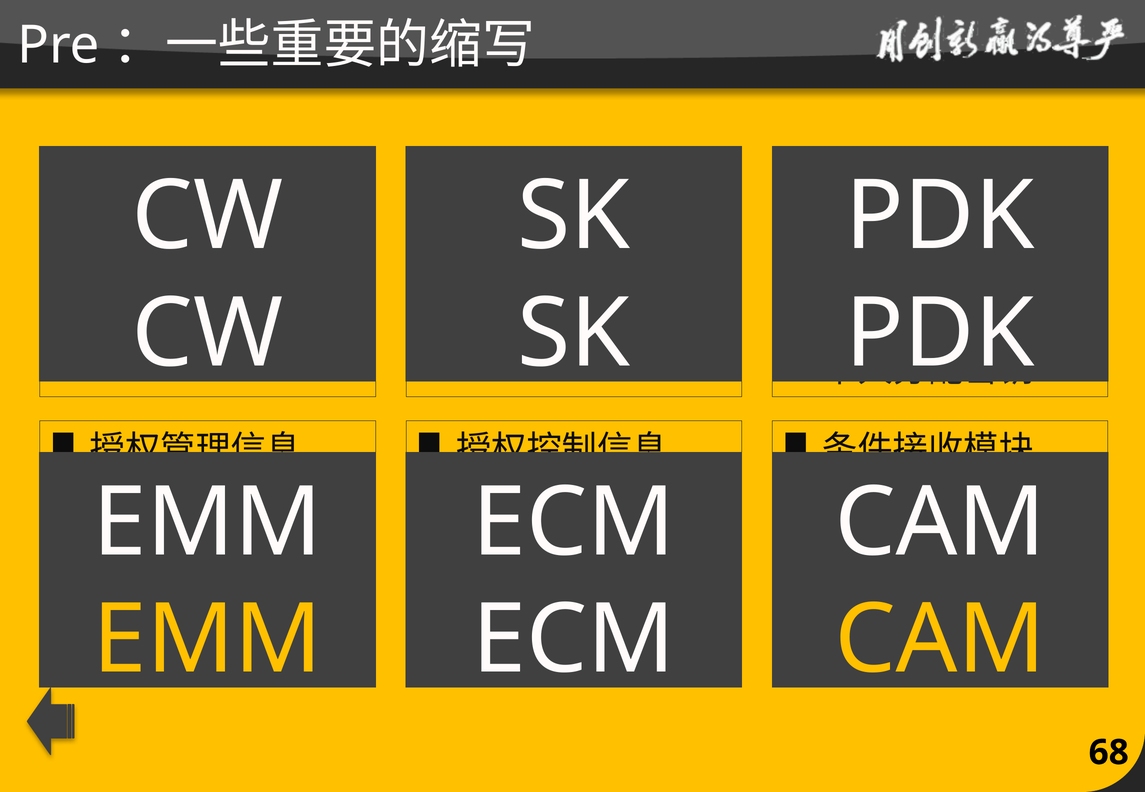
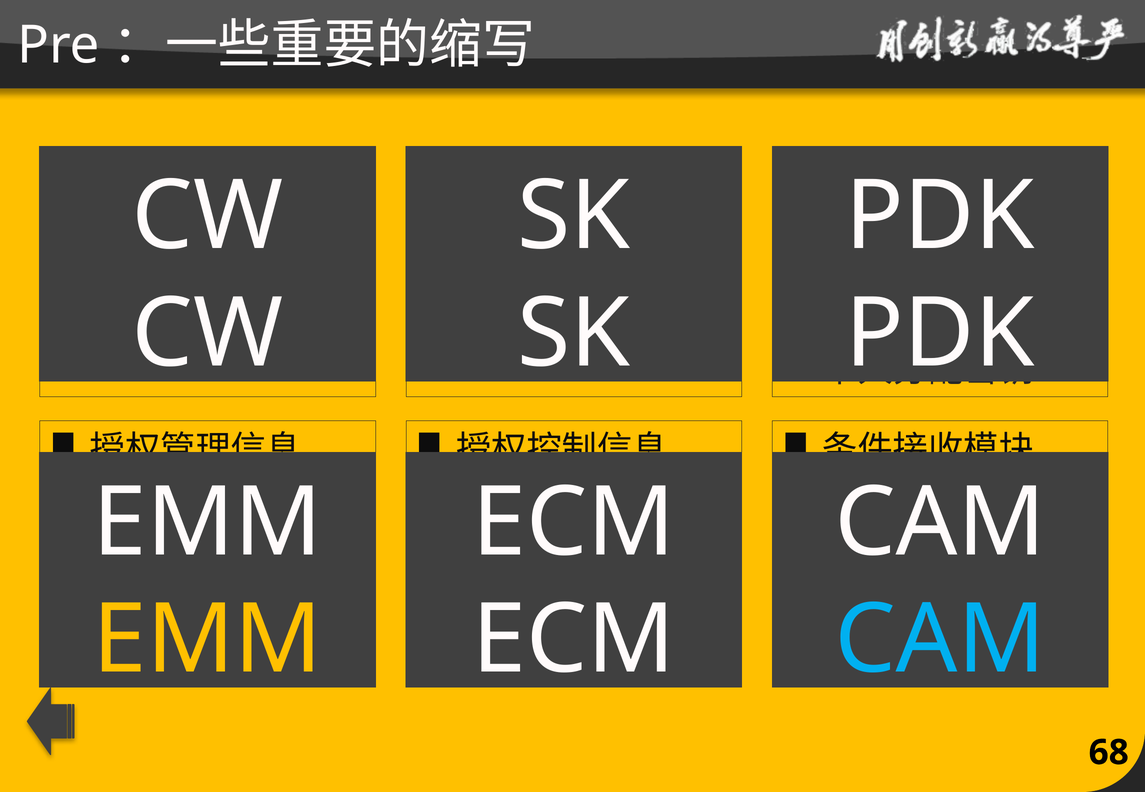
CAM at (940, 640) colour: yellow -> light blue
